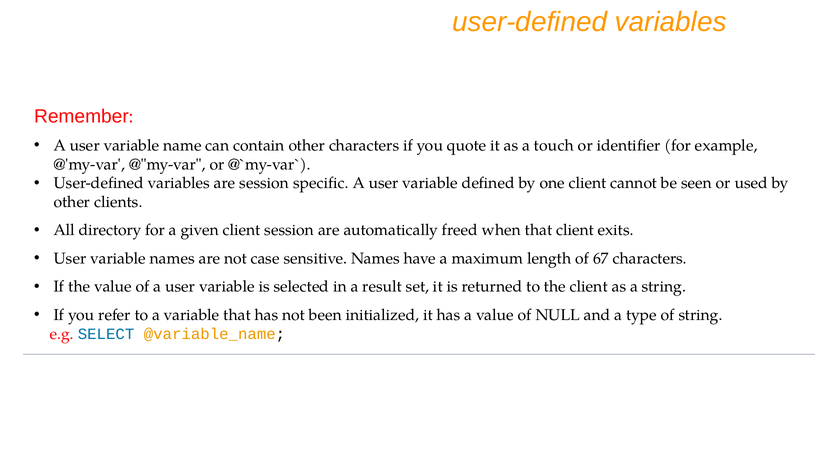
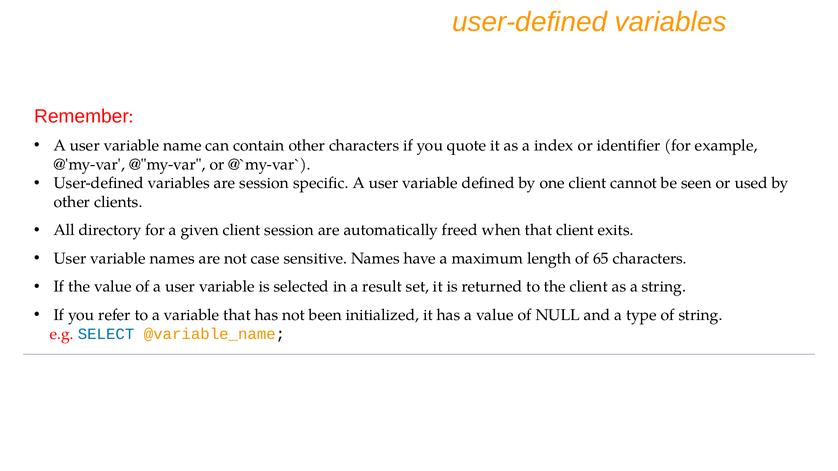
touch: touch -> index
67: 67 -> 65
